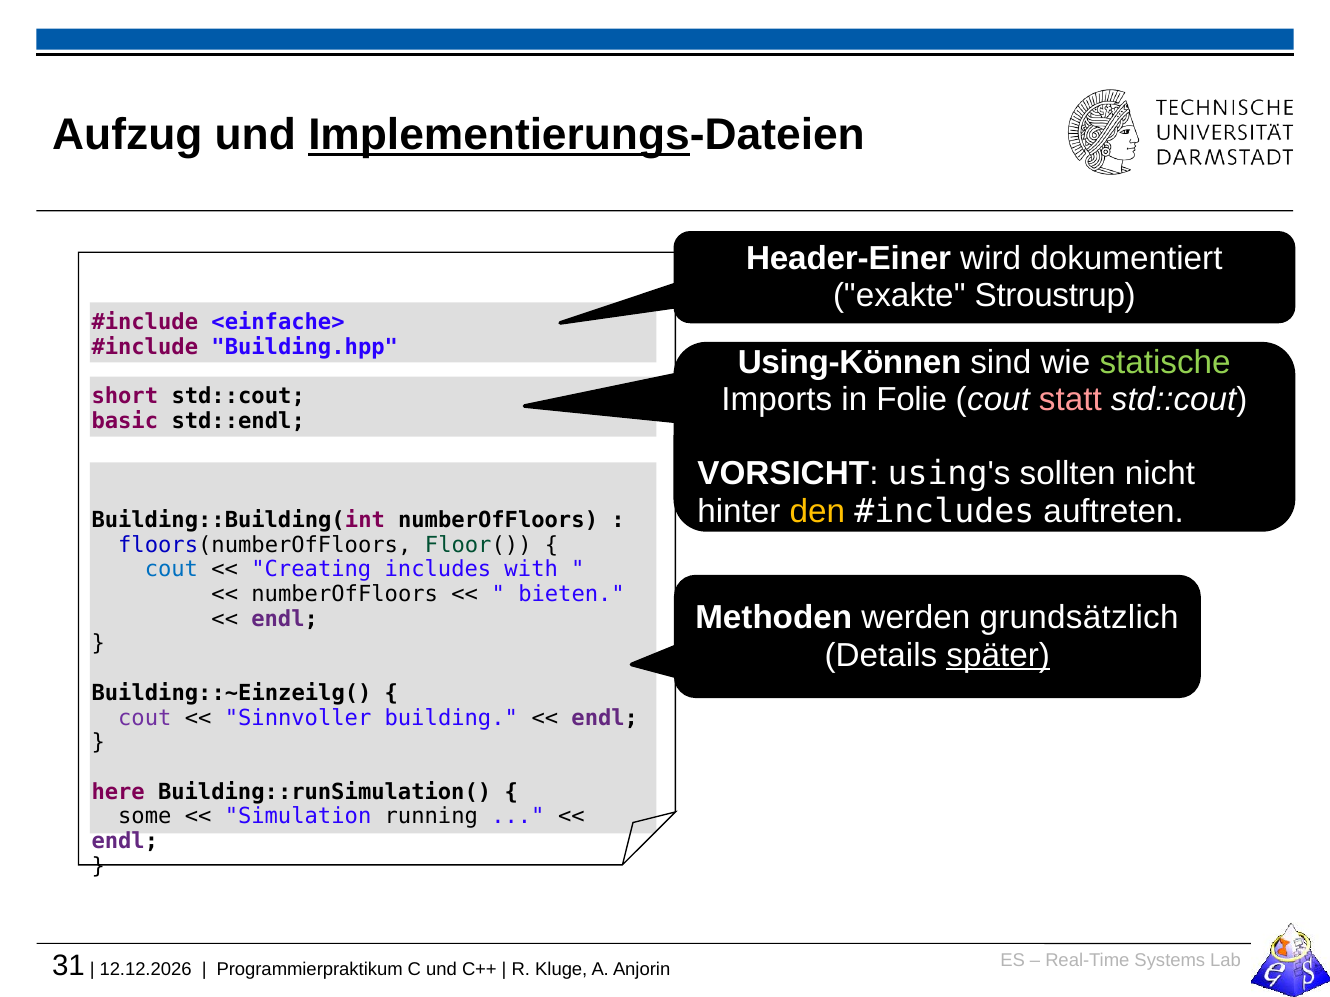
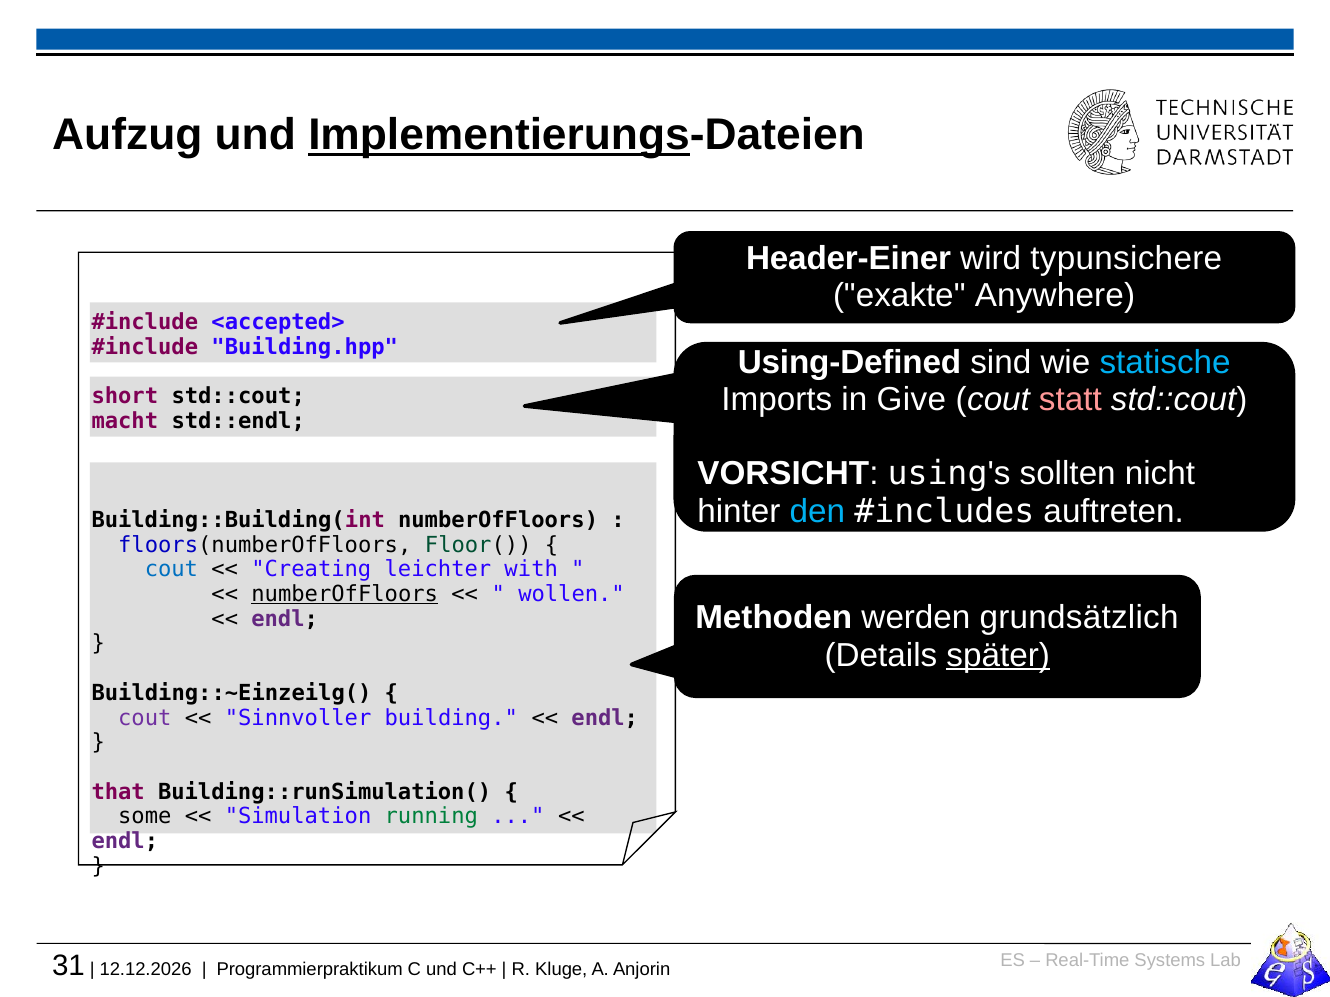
dokumentiert: dokumentiert -> typunsichere
Stroustrup: Stroustrup -> Anywhere
<einfache>: <einfache> -> <accepted>
Using-Können: Using-Können -> Using-Defined
statische colour: light green -> light blue
Folie: Folie -> Give
basic: basic -> macht
den colour: yellow -> light blue
includes: includes -> leichter
numberOfFloors at (345, 595) underline: none -> present
bieten: bieten -> wollen
here: here -> that
running colour: black -> green
